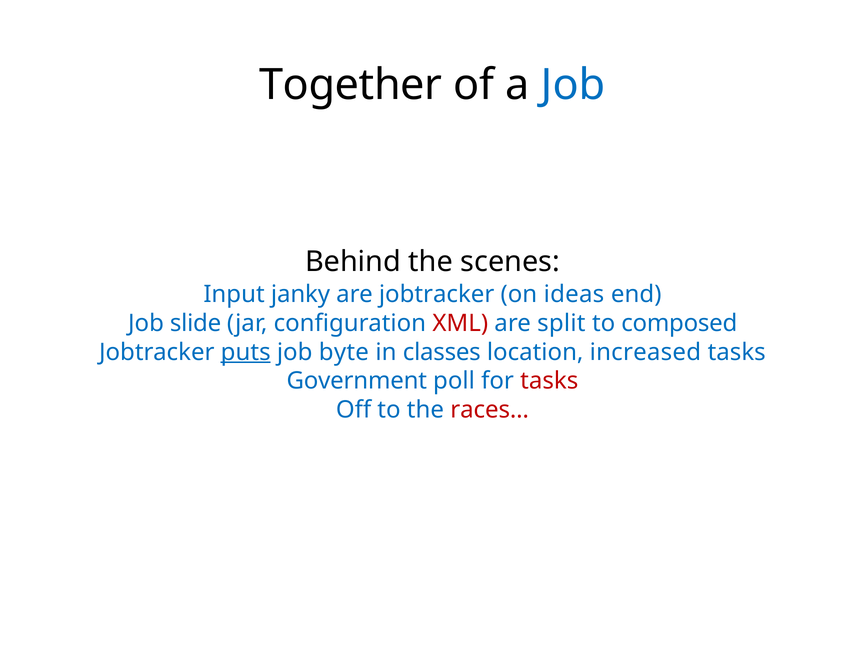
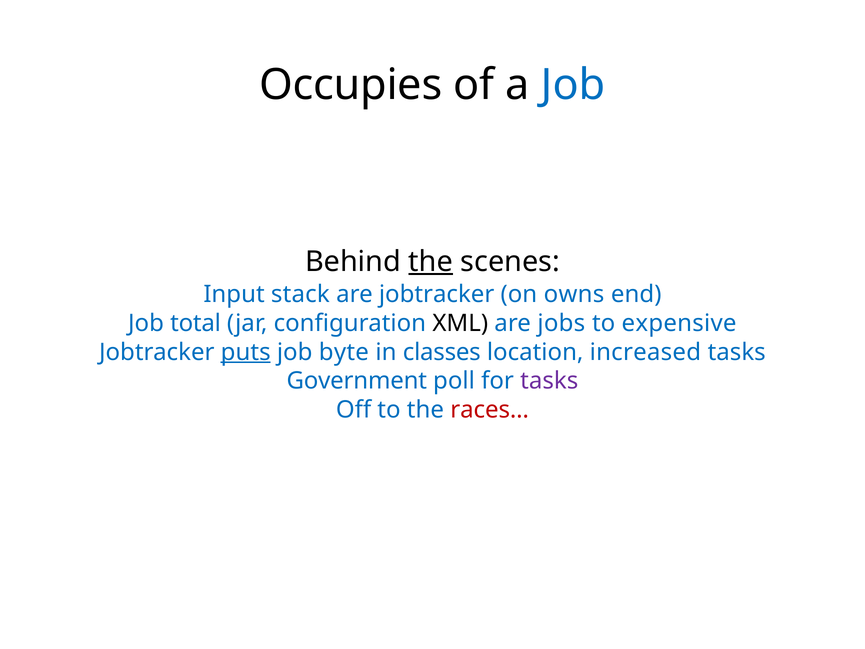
Together: Together -> Occupies
the at (431, 261) underline: none -> present
janky: janky -> stack
ideas: ideas -> owns
slide: slide -> total
XML colour: red -> black
split: split -> jobs
composed: composed -> expensive
tasks at (549, 381) colour: red -> purple
